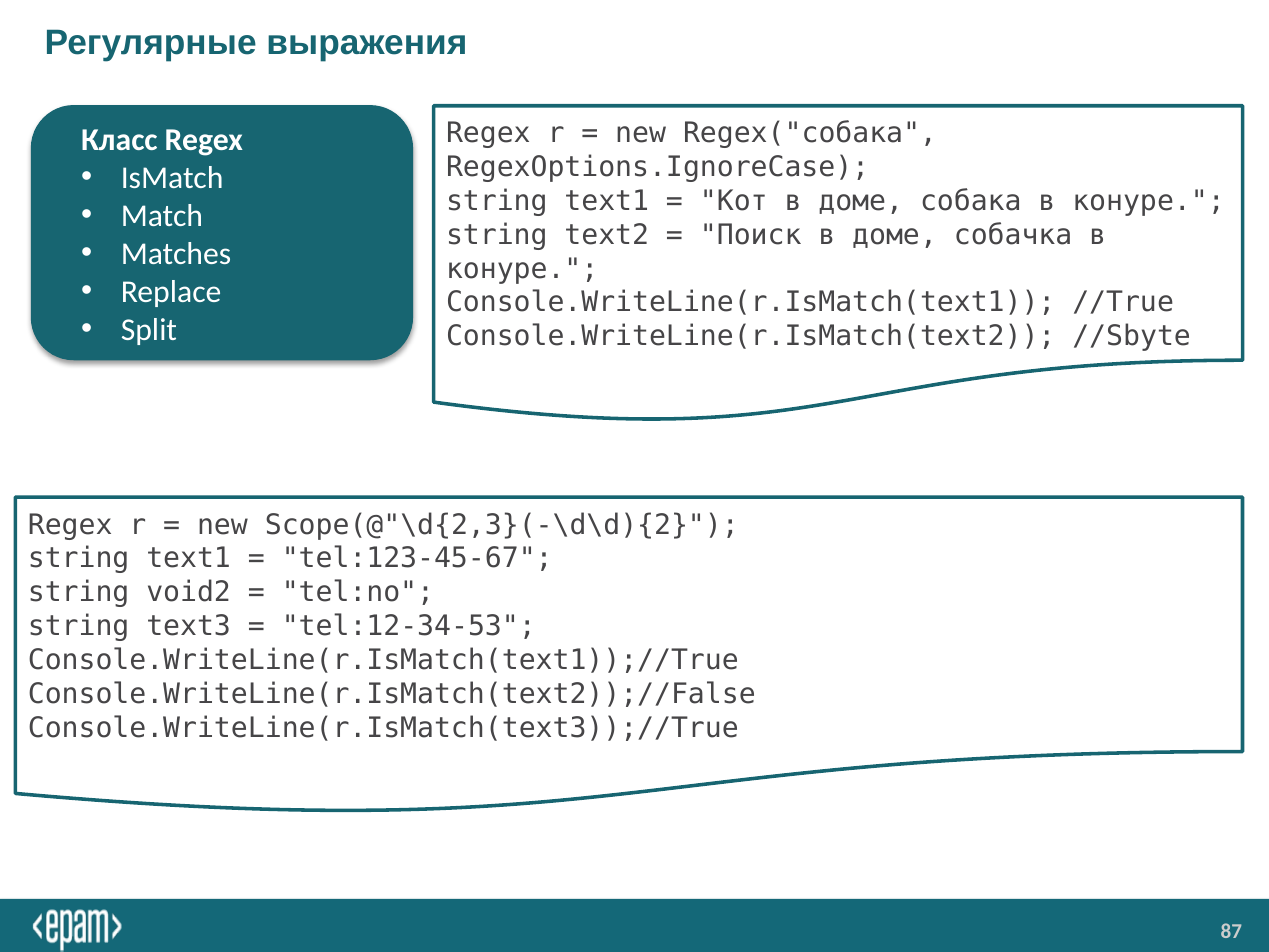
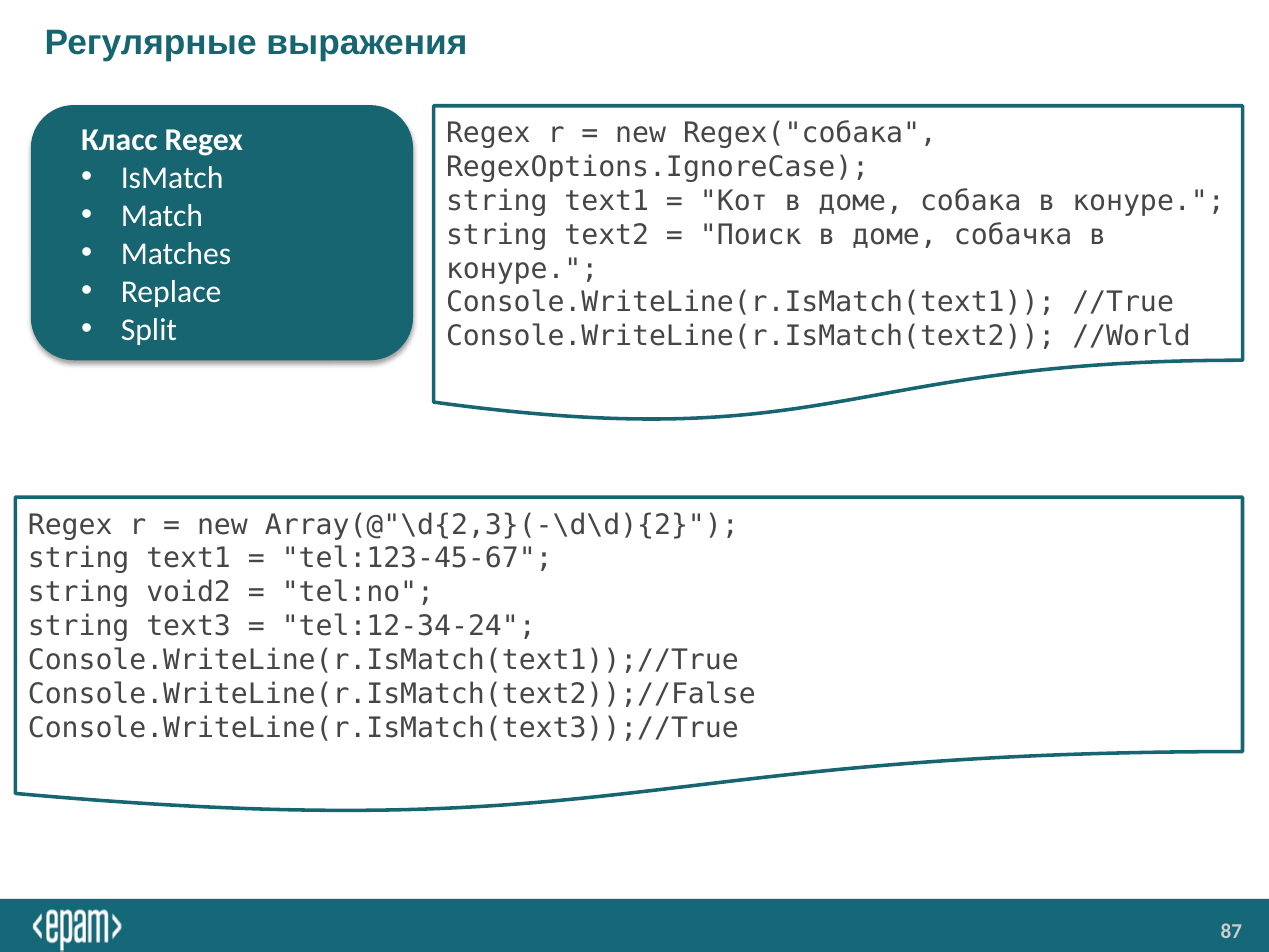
//Sbyte: //Sbyte -> //World
Scope(@"\d{2,3}(-\d\d){2: Scope(@"\d{2,3}(-\d\d){2 -> Array(@"\d{2,3}(-\d\d){2
tel:12-34-53: tel:12-34-53 -> tel:12-34-24
